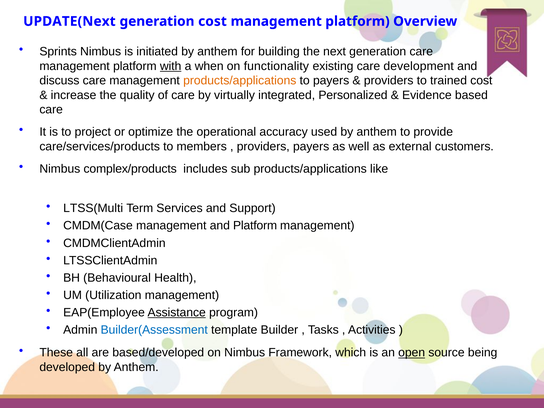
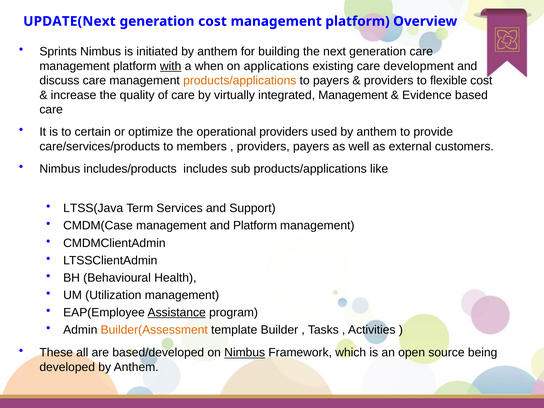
functionality: functionality -> applications
trained: trained -> flexible
integrated Personalized: Personalized -> Management
project: project -> certain
operational accuracy: accuracy -> providers
complex/products: complex/products -> includes/products
LTSS(Multi: LTSS(Multi -> LTSS(Java
Builder(Assessment colour: blue -> orange
Nimbus at (245, 353) underline: none -> present
open underline: present -> none
